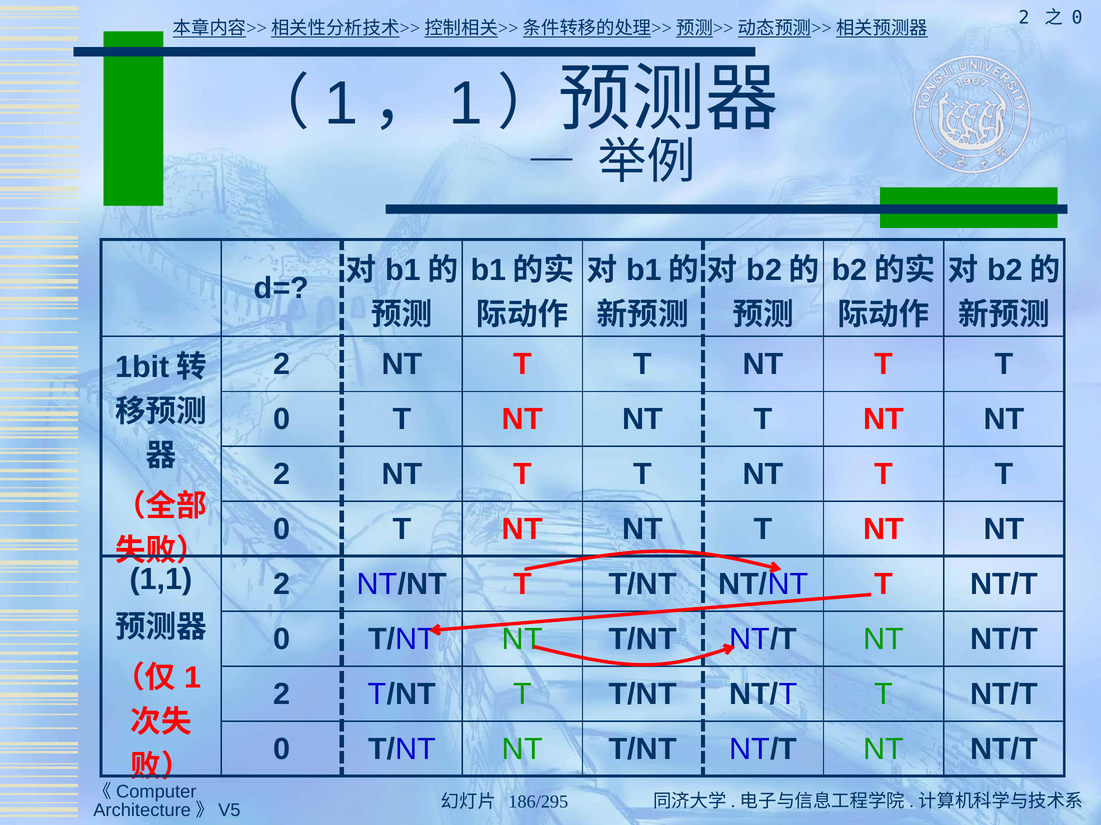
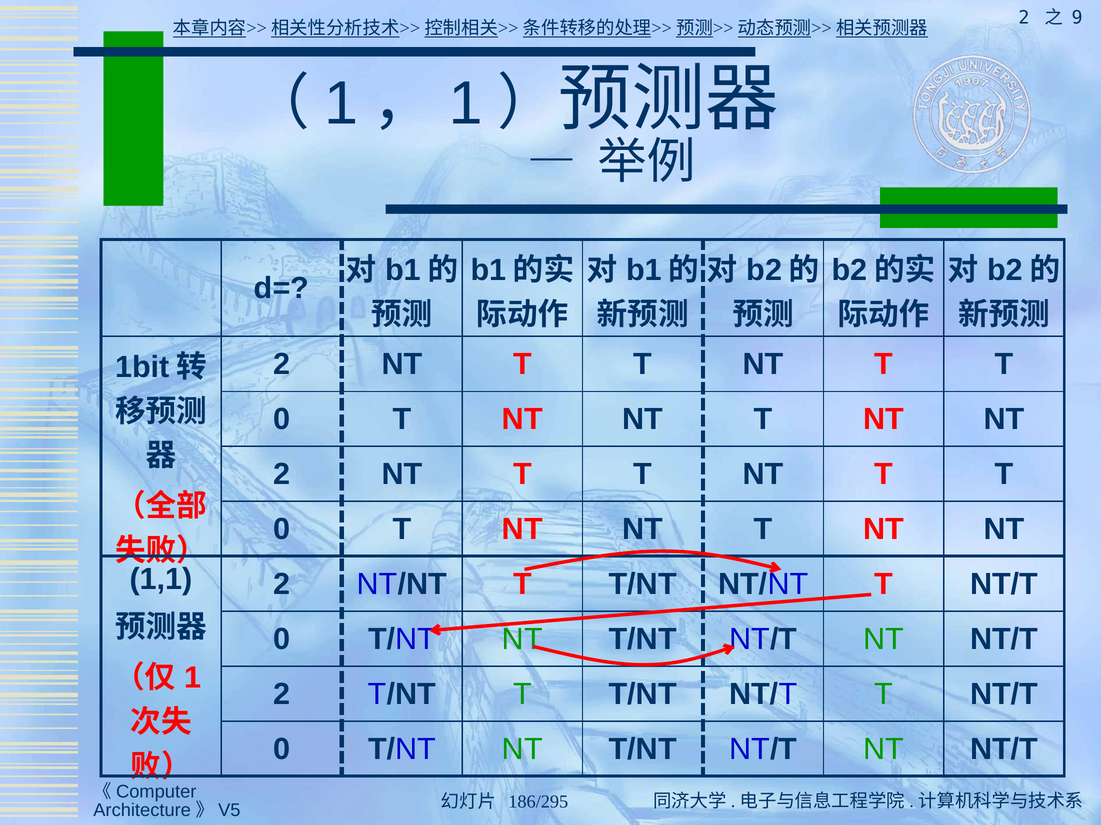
0 at (1077, 18): 0 -> 9
